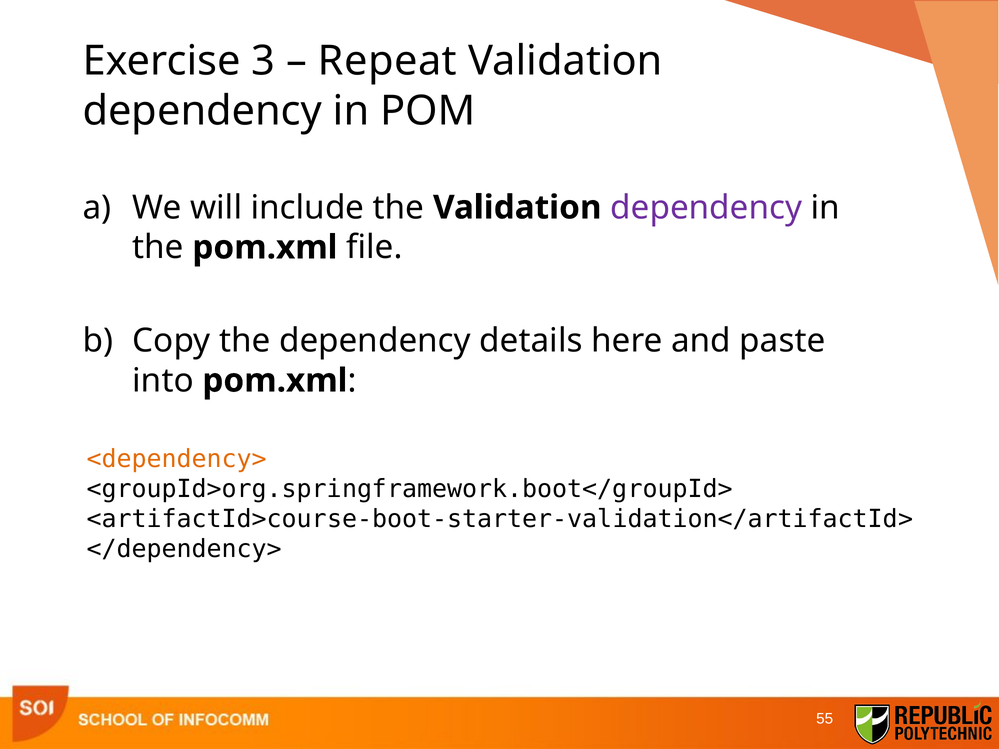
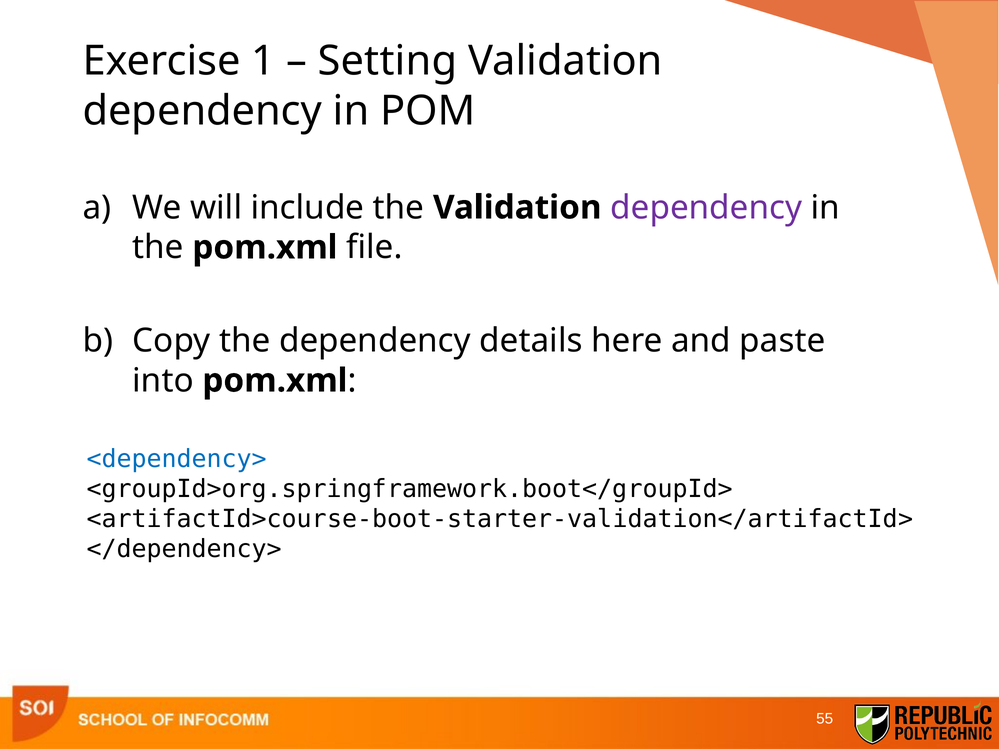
3: 3 -> 1
Repeat: Repeat -> Setting
<dependency> colour: orange -> blue
